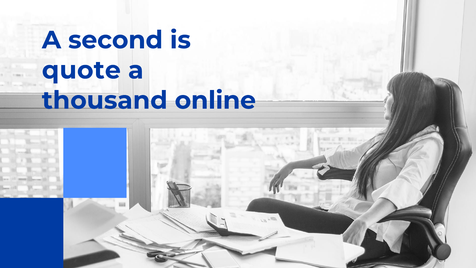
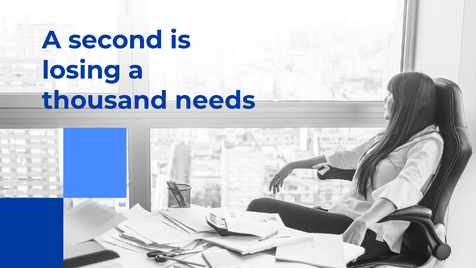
quote: quote -> losing
online: online -> needs
